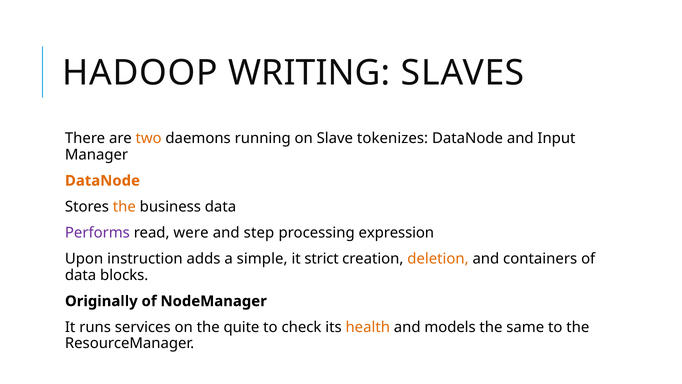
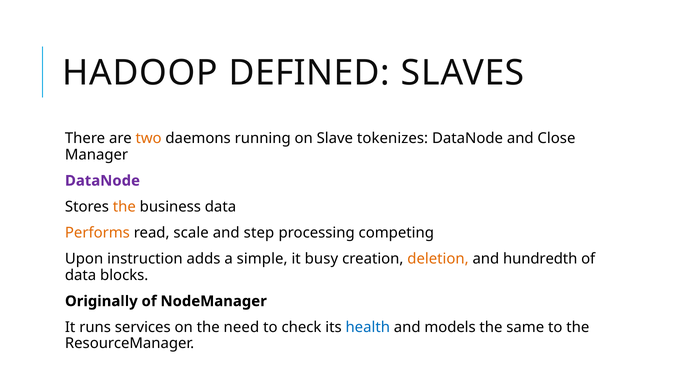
WRITING: WRITING -> DEFINED
Input: Input -> Close
DataNode at (102, 181) colour: orange -> purple
Performs colour: purple -> orange
were: were -> scale
expression: expression -> competing
strict: strict -> busy
containers: containers -> hundredth
quite: quite -> need
health colour: orange -> blue
